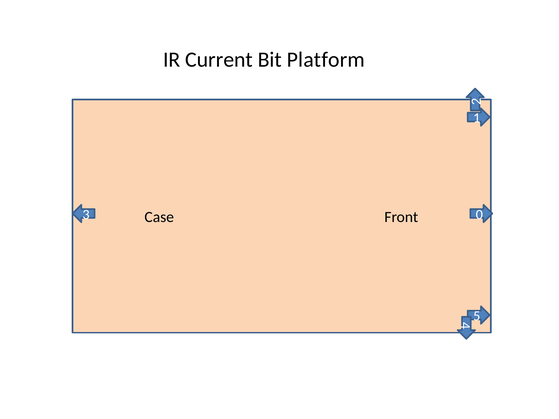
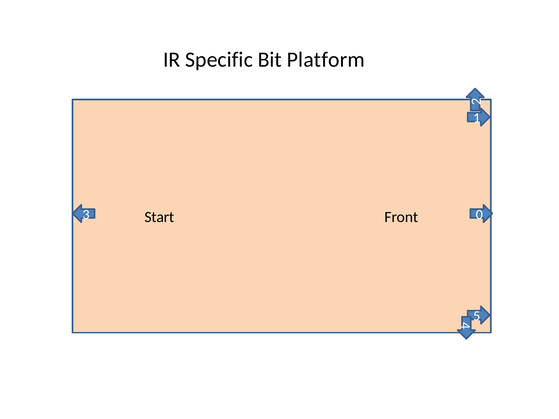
Current: Current -> Specific
Case: Case -> Start
